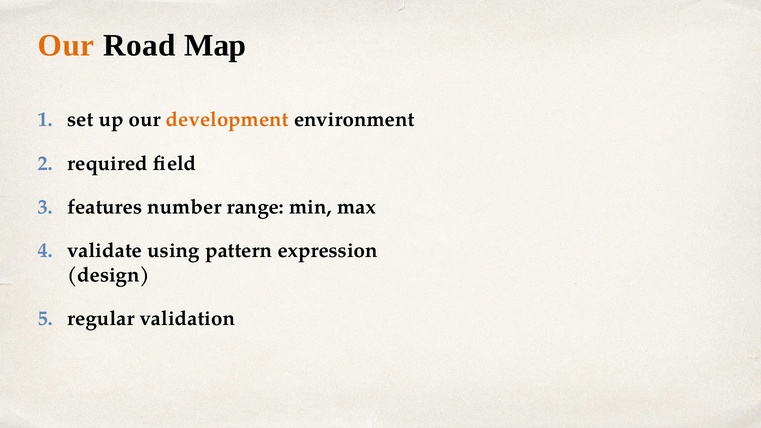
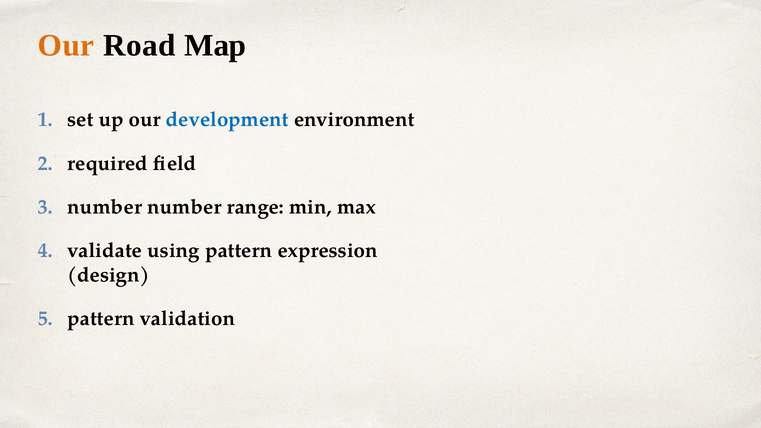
development colour: orange -> blue
features at (105, 207): features -> number
regular at (101, 319): regular -> pattern
